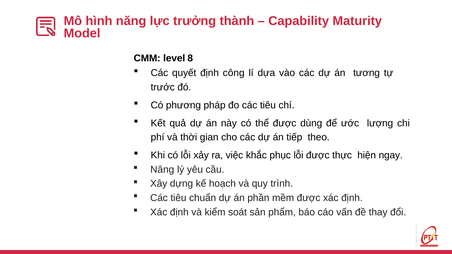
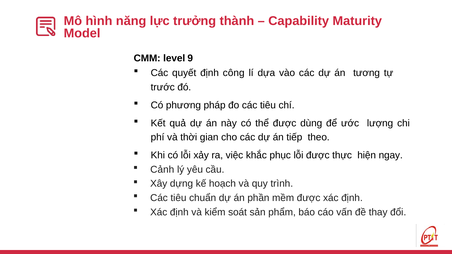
8: 8 -> 9
Nâng: Nâng -> Cảnh
